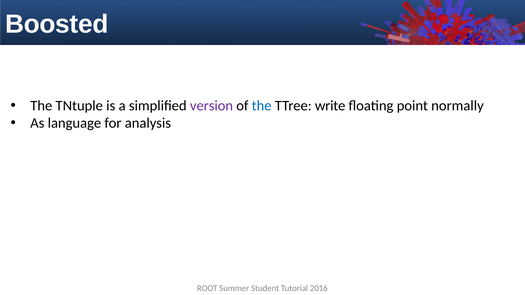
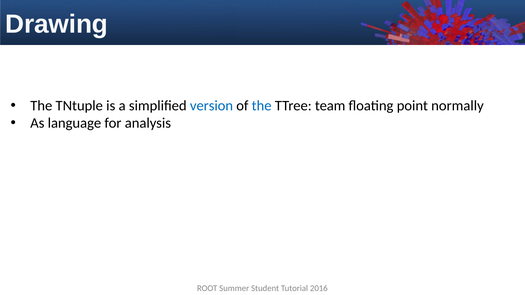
Boosted: Boosted -> Drawing
version colour: purple -> blue
write: write -> team
